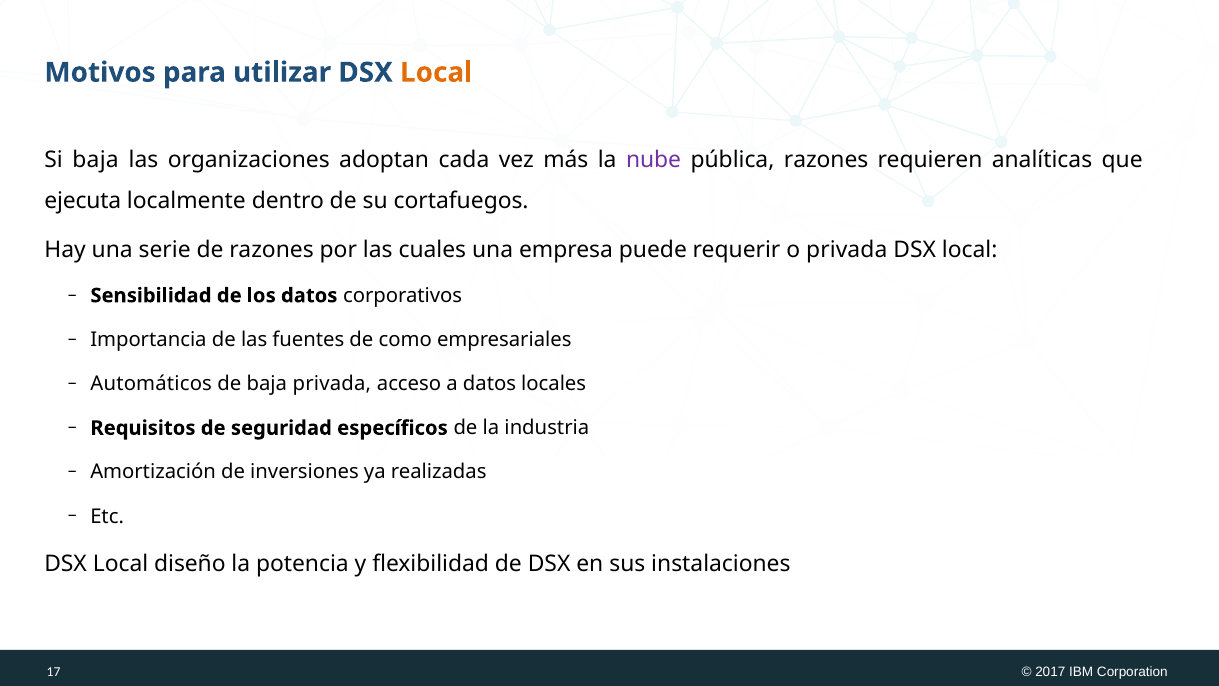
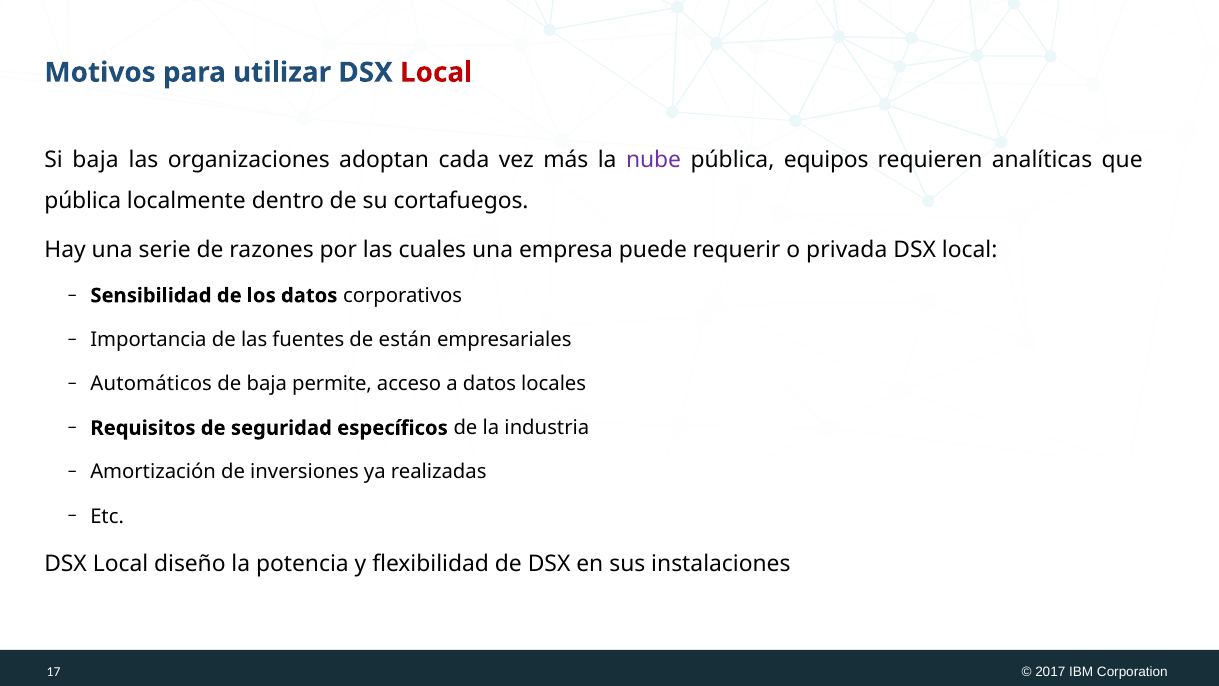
Local at (436, 72) colour: orange -> red
pública razones: razones -> equipos
ejecuta at (83, 201): ejecuta -> pública
como: como -> están
baja privada: privada -> permite
